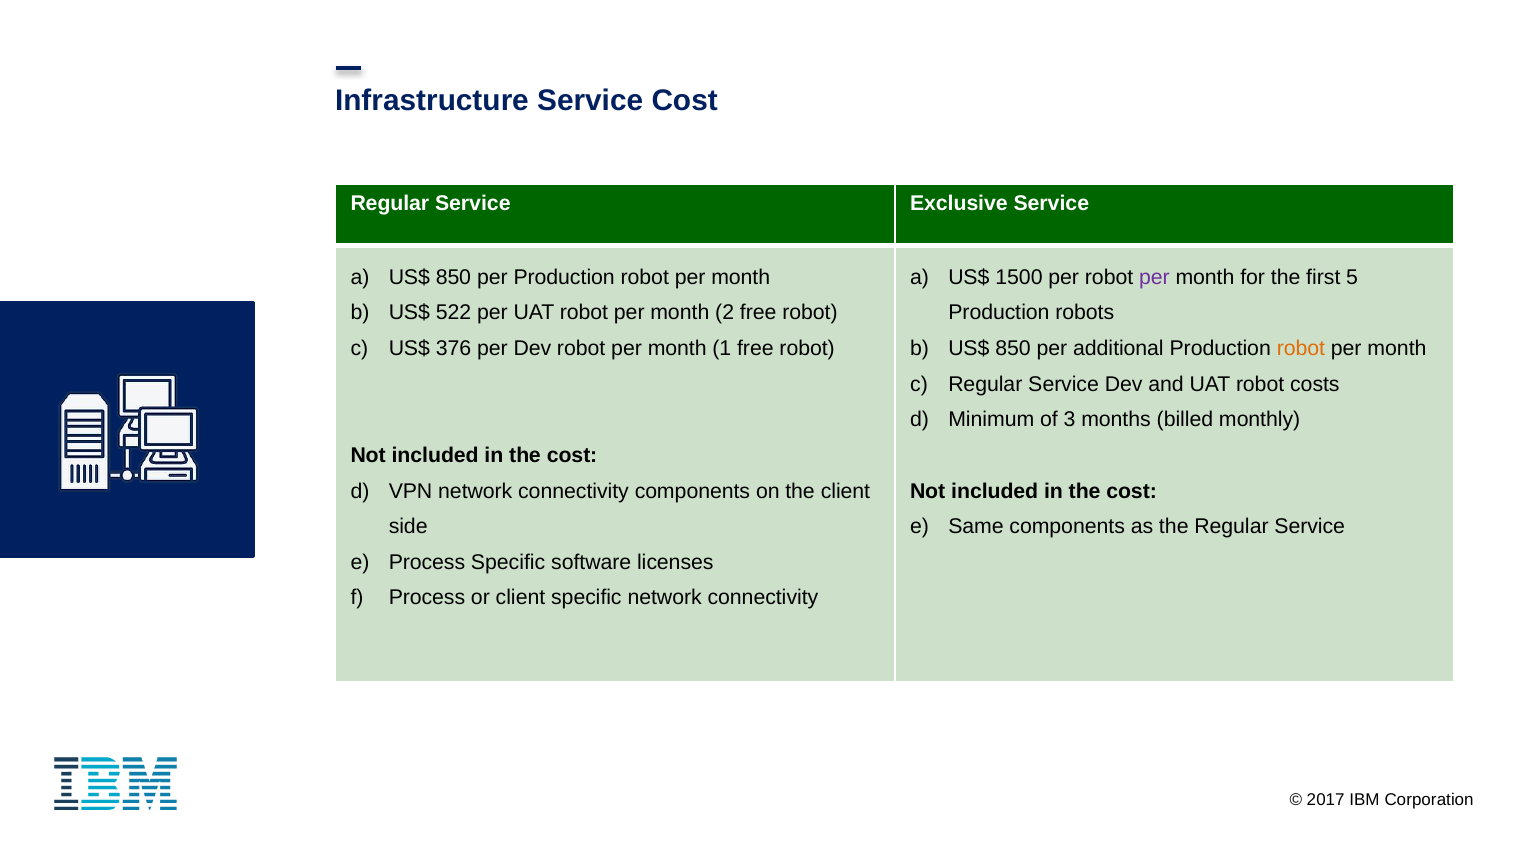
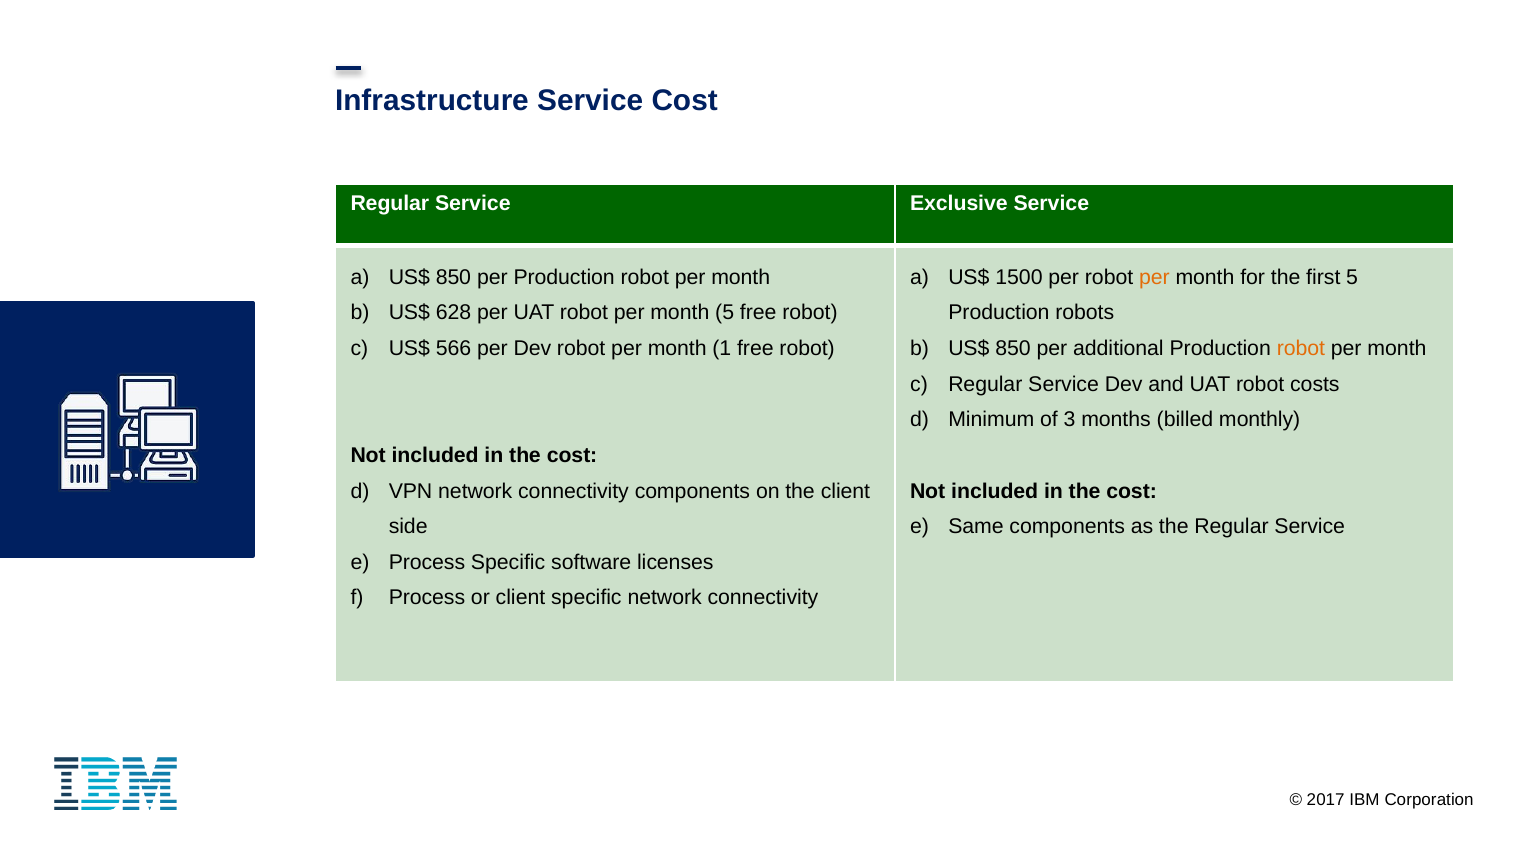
per at (1154, 277) colour: purple -> orange
522: 522 -> 628
month 2: 2 -> 5
376: 376 -> 566
